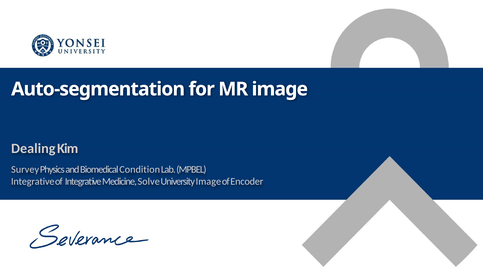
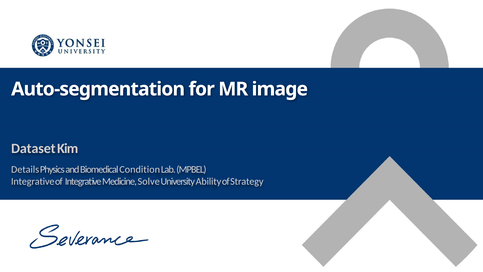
Dealing: Dealing -> Dataset
Survey: Survey -> Details
University Image: Image -> Ability
Encoder: Encoder -> Strategy
